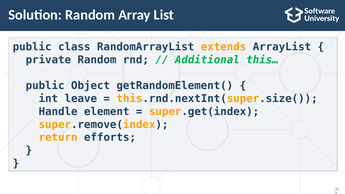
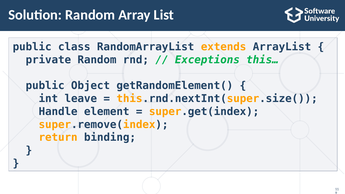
Additional: Additional -> Exceptions
efforts: efforts -> binding
